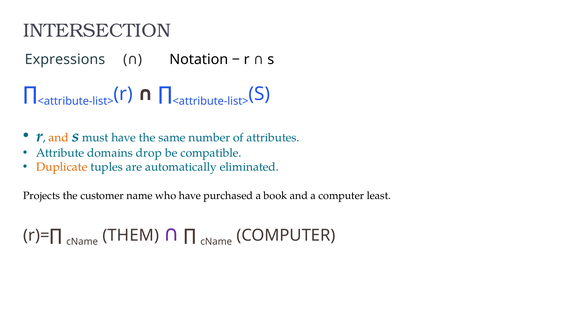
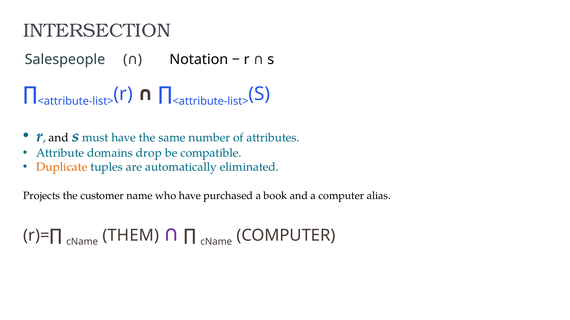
Expressions: Expressions -> Salespeople
and at (59, 138) colour: orange -> black
least: least -> alias
